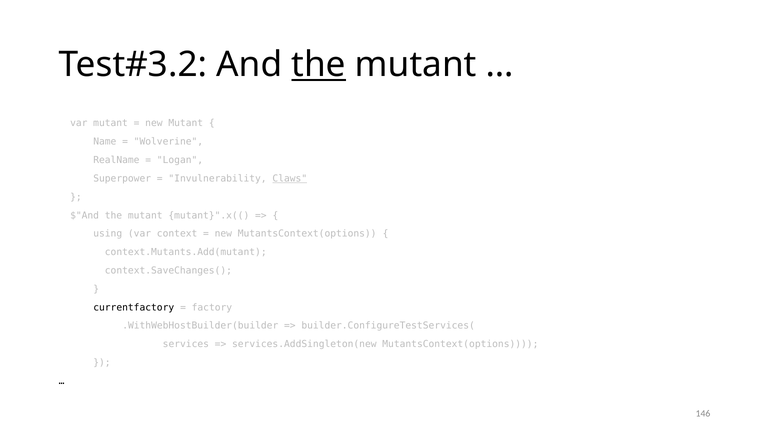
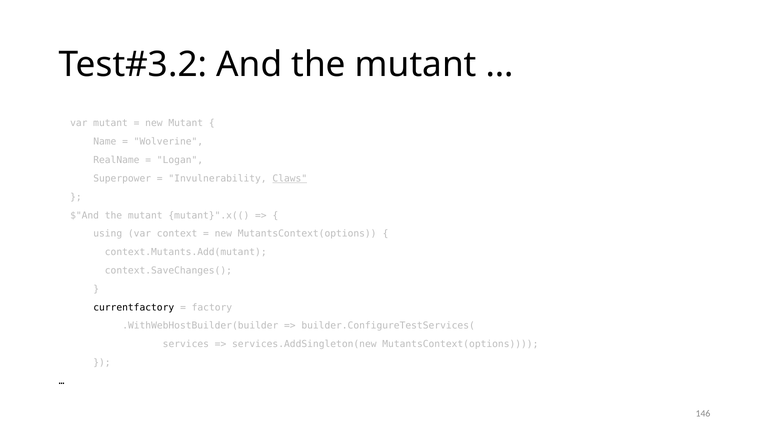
the at (319, 65) underline: present -> none
